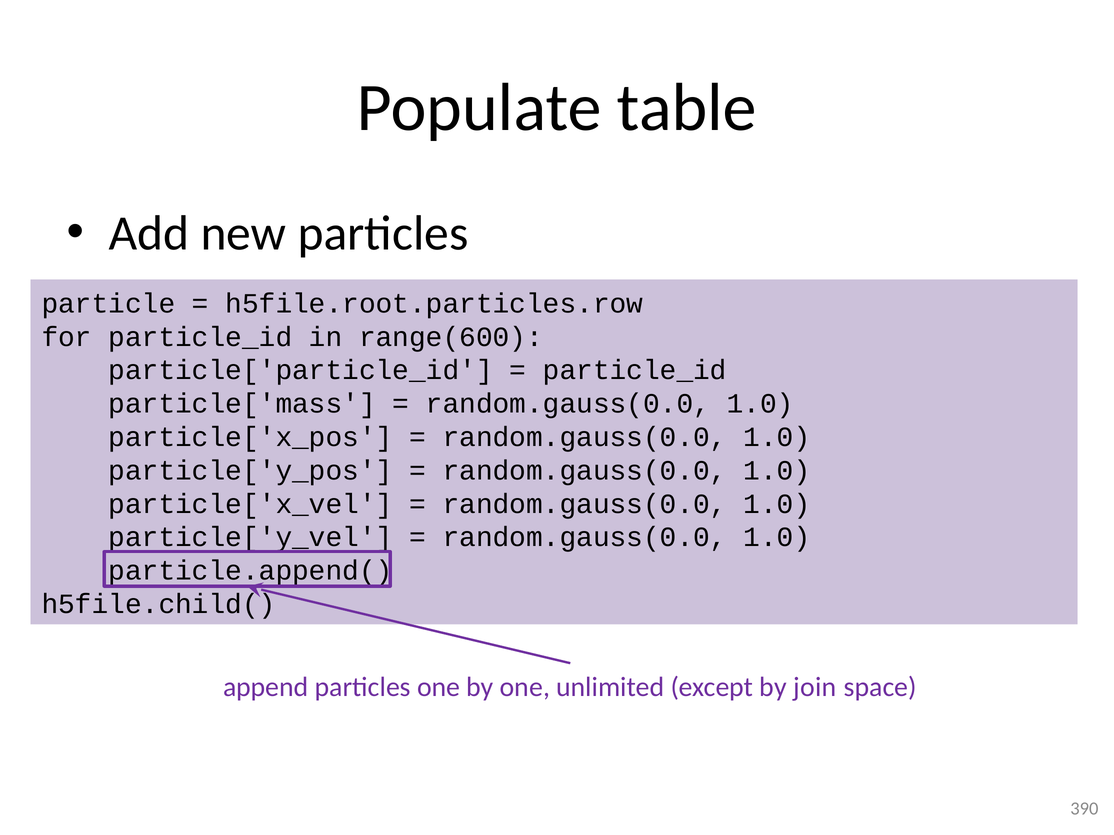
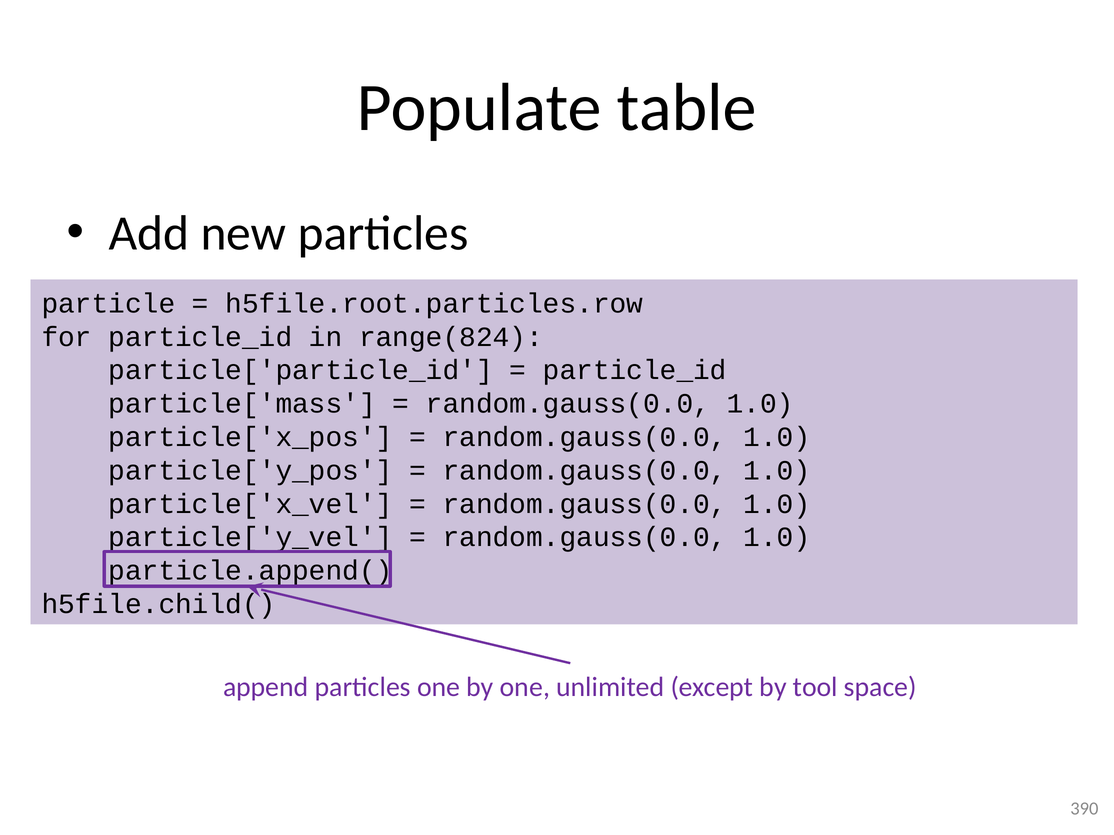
range(600: range(600 -> range(824
join: join -> tool
